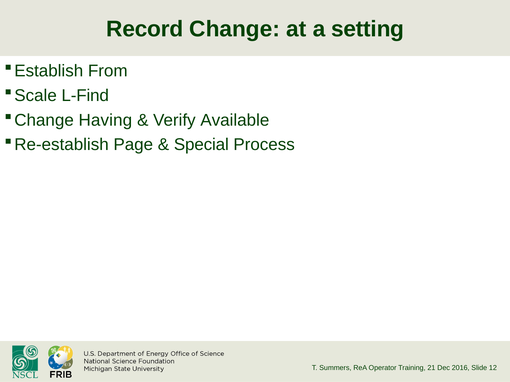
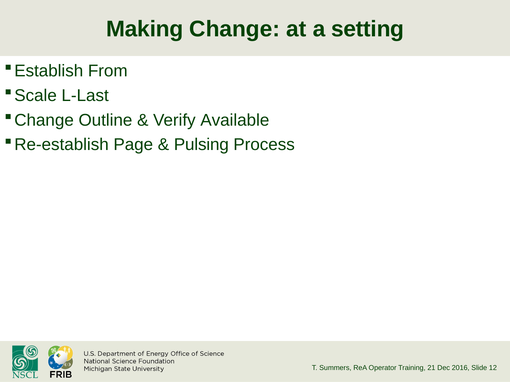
Record: Record -> Making
L-Find: L-Find -> L-Last
Having: Having -> Outline
Special: Special -> Pulsing
